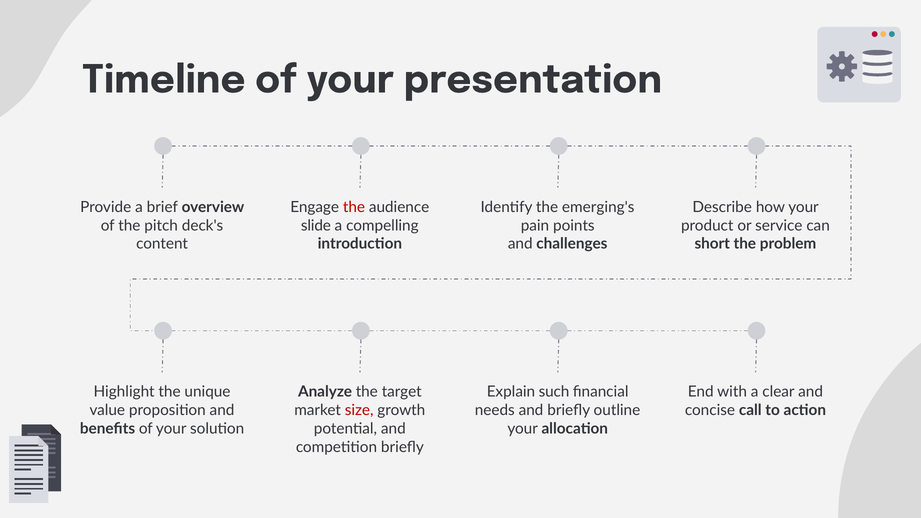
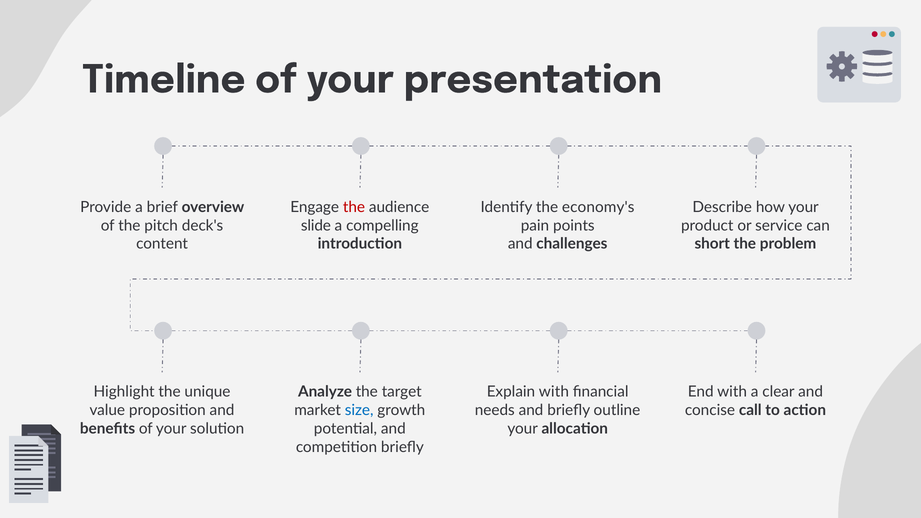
emerging's: emerging's -> economy's
Explain such: such -> with
size colour: red -> blue
